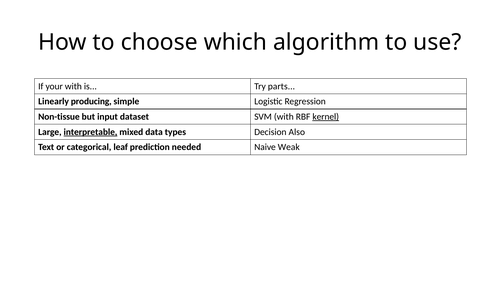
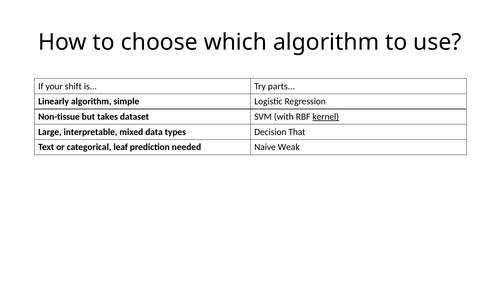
your with: with -> shift
Linearly producing: producing -> algorithm
input: input -> takes
interpretable underline: present -> none
Also: Also -> That
